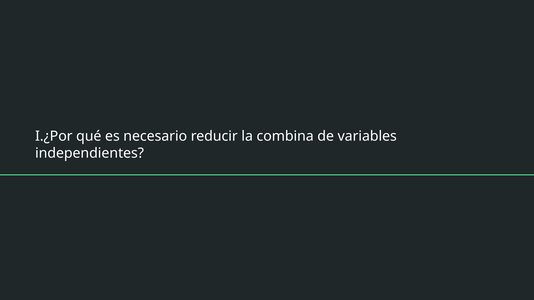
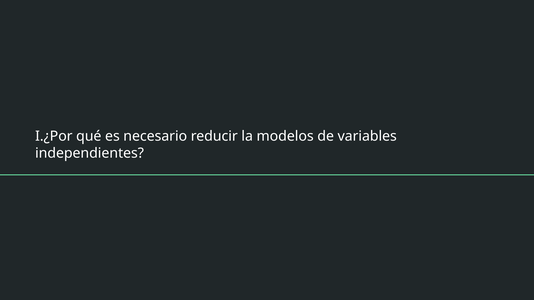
combina: combina -> modelos
